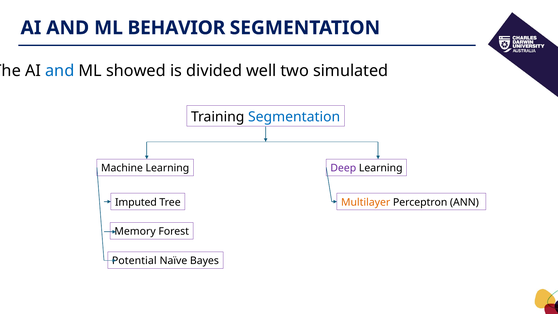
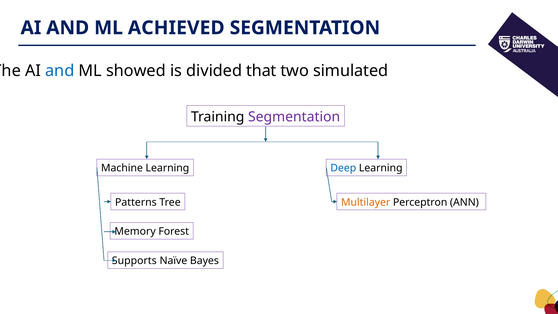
BEHAVIOR: BEHAVIOR -> ACHIEVED
well: well -> that
Segmentation at (294, 117) colour: blue -> purple
Deep colour: purple -> blue
Imputed: Imputed -> Patterns
Potential: Potential -> Supports
